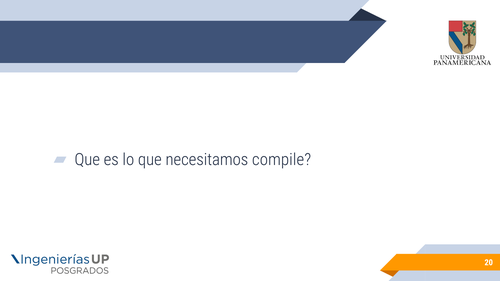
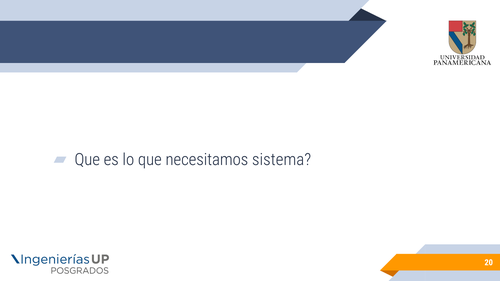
compile: compile -> sistema
